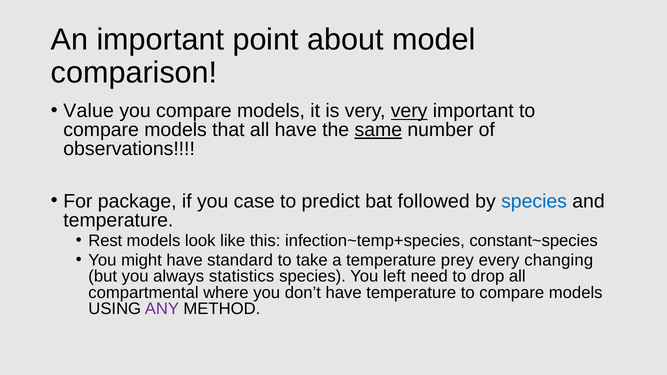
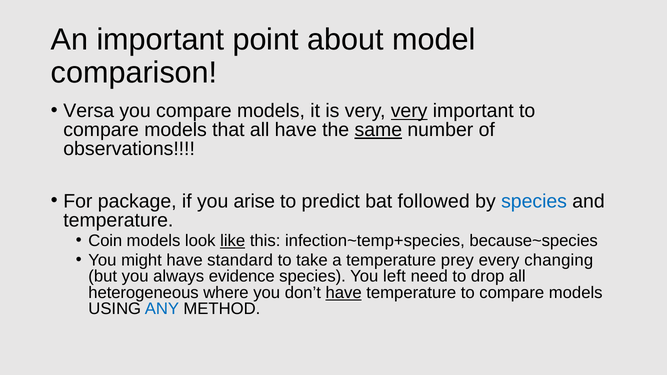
Value: Value -> Versa
case: case -> arise
Rest: Rest -> Coin
like underline: none -> present
constant~species: constant~species -> because~species
statistics: statistics -> evidence
compartmental: compartmental -> heterogeneous
have at (344, 293) underline: none -> present
ANY colour: purple -> blue
